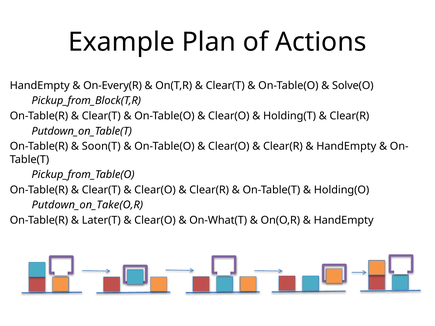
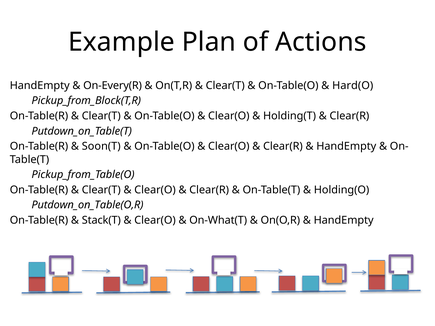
Solve(O: Solve(O -> Hard(O
Putdown_on_Take(O,R: Putdown_on_Take(O,R -> Putdown_on_Table(O,R
Later(T: Later(T -> Stack(T
